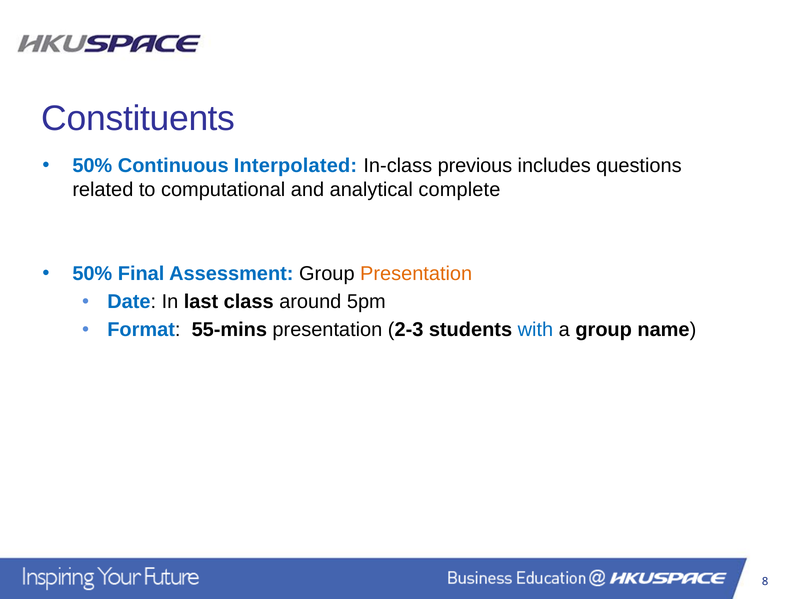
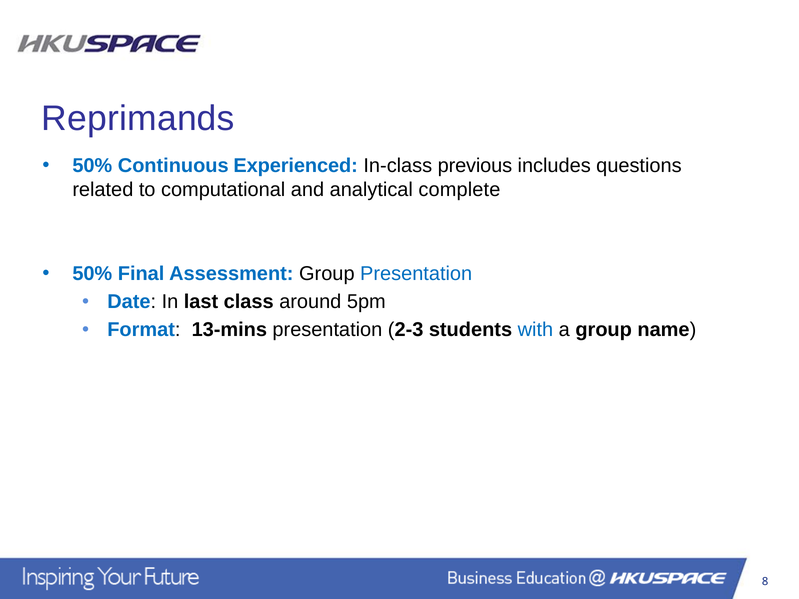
Constituents: Constituents -> Reprimands
Interpolated: Interpolated -> Experienced
Presentation at (416, 274) colour: orange -> blue
55-mins: 55-mins -> 13-mins
